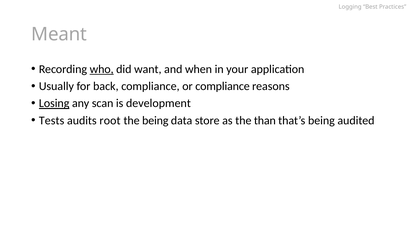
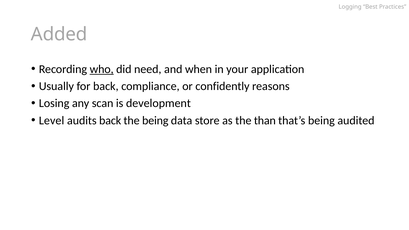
Meant: Meant -> Added
want: want -> need
or compliance: compliance -> confidently
Losing underline: present -> none
Tests: Tests -> Level
audits root: root -> back
